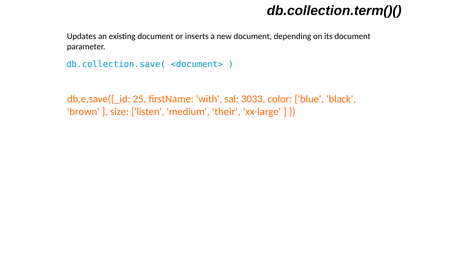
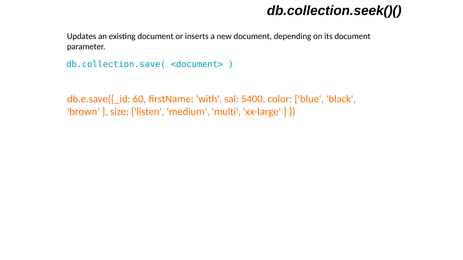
db.collection.term()(: db.collection.term()( -> db.collection.seek()(
25: 25 -> 60
3033: 3033 -> 5400
their: their -> multi
